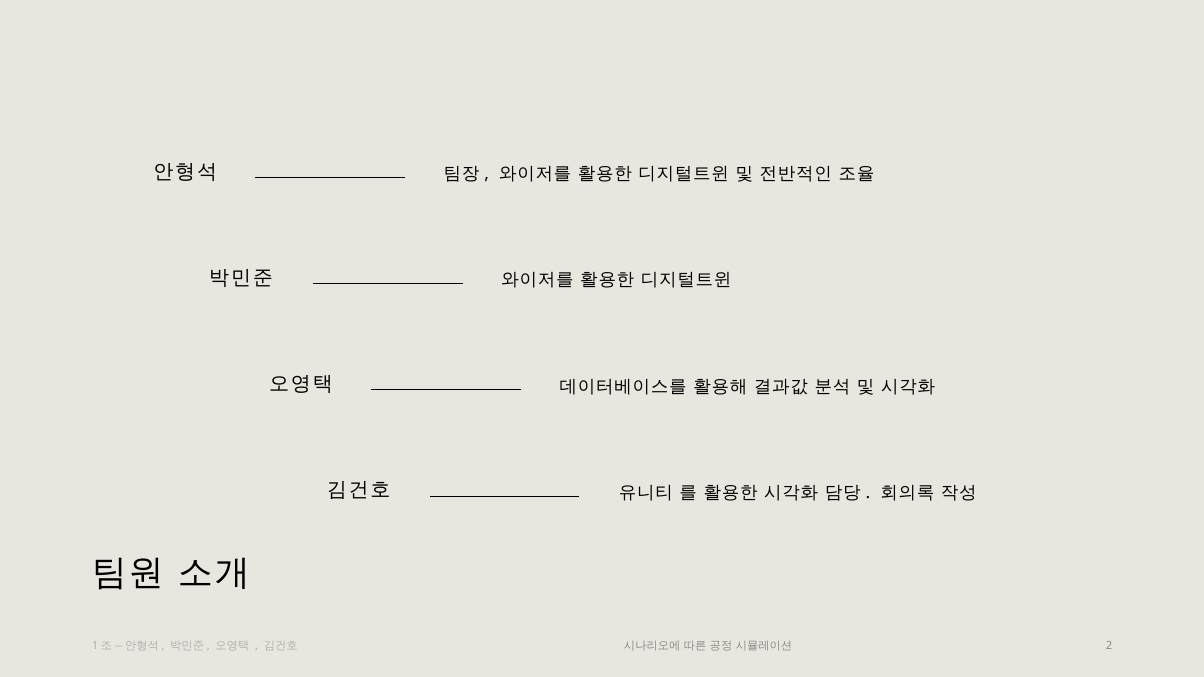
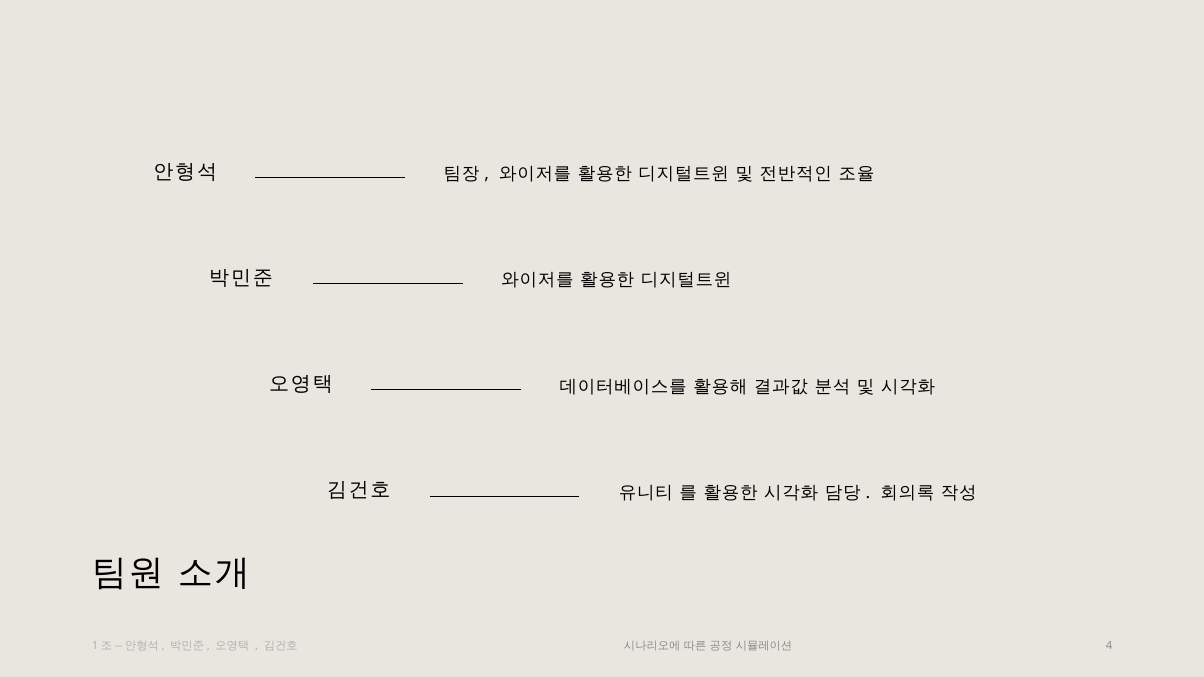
2: 2 -> 4
